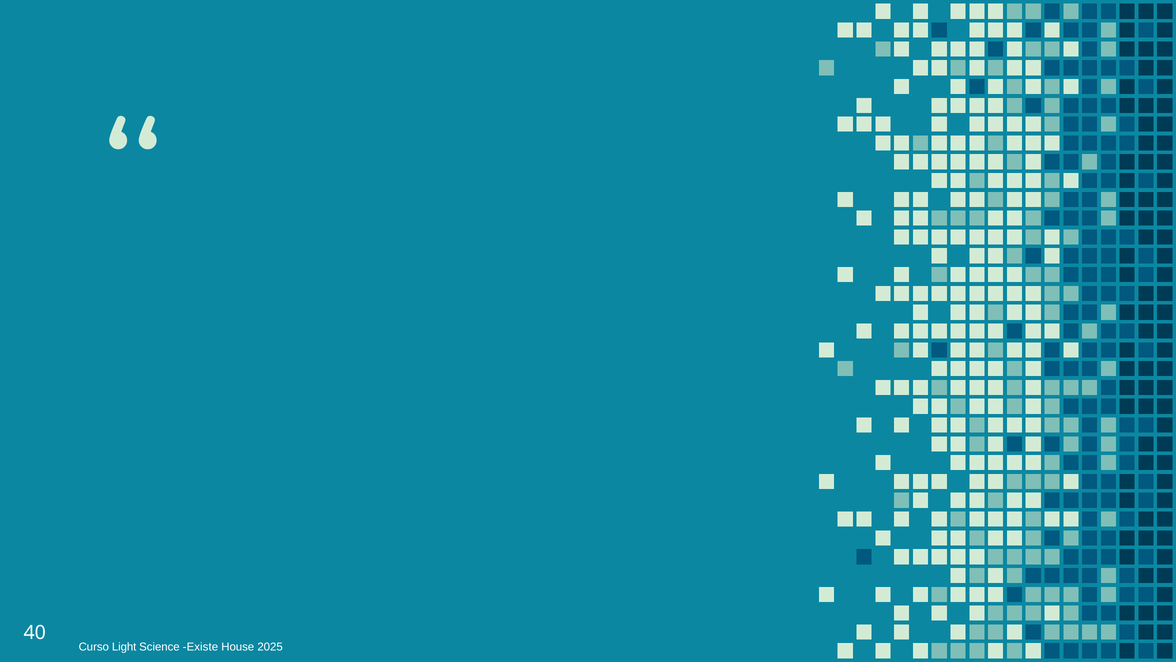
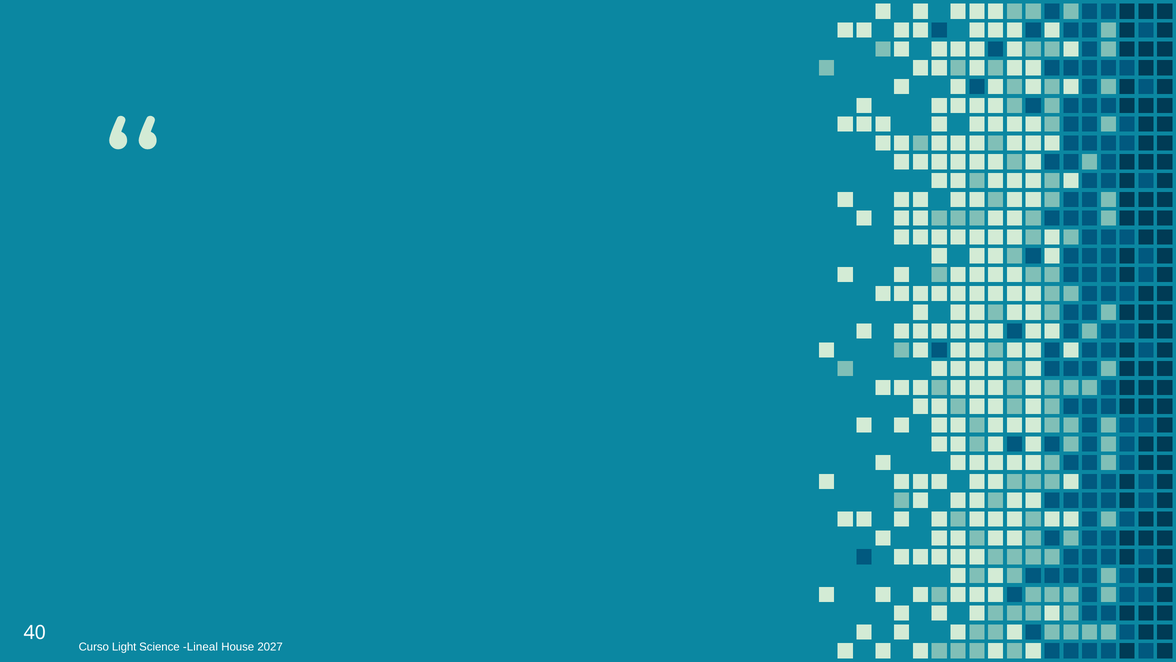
Existe: Existe -> Lineal
2025: 2025 -> 2027
